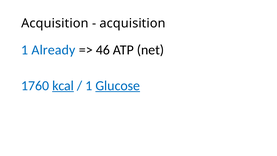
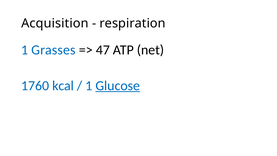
acquisition at (133, 23): acquisition -> respiration
Already: Already -> Grasses
46: 46 -> 47
kcal underline: present -> none
